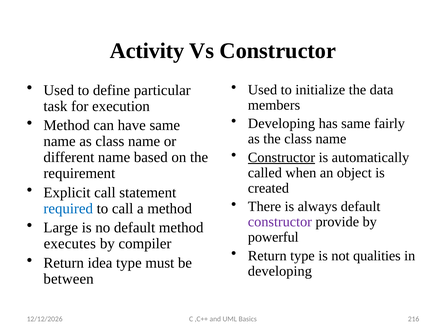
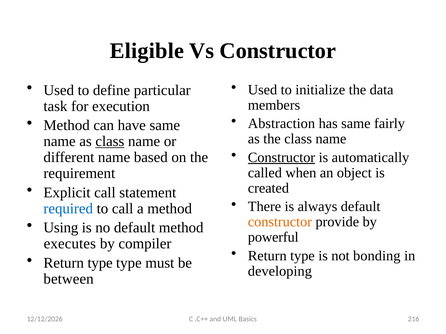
Activity: Activity -> Eligible
Developing at (281, 124): Developing -> Abstraction
class at (110, 142) underline: none -> present
constructor at (280, 222) colour: purple -> orange
Large: Large -> Using
qualities: qualities -> bonding
idea at (100, 263): idea -> type
